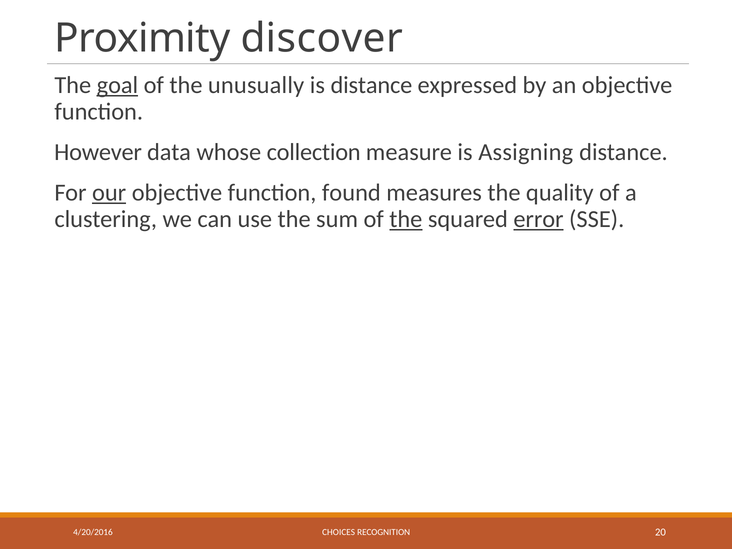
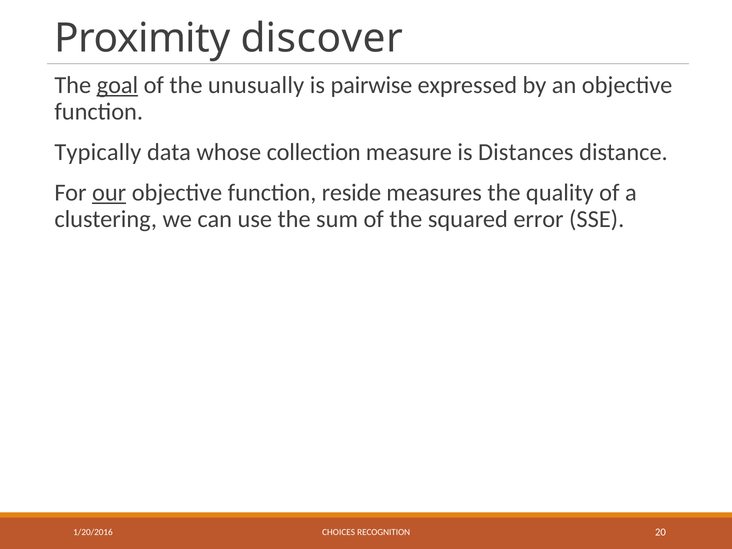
is distance: distance -> pairwise
However: However -> Typically
Assigning: Assigning -> Distances
found: found -> reside
the at (406, 219) underline: present -> none
error underline: present -> none
4/20/2016: 4/20/2016 -> 1/20/2016
